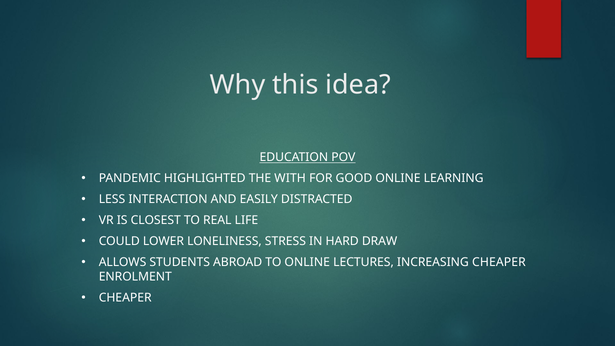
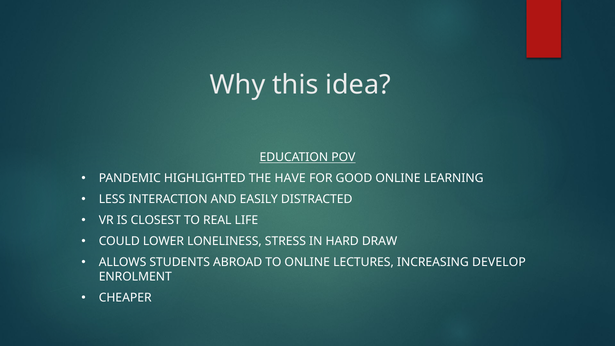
WITH: WITH -> HAVE
INCREASING CHEAPER: CHEAPER -> DEVELOP
